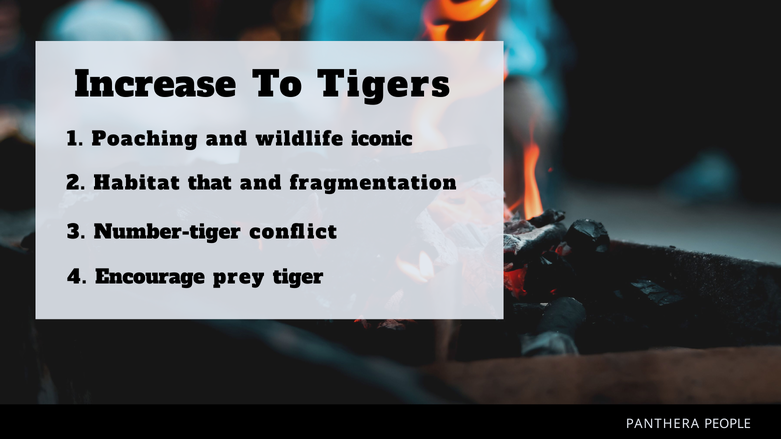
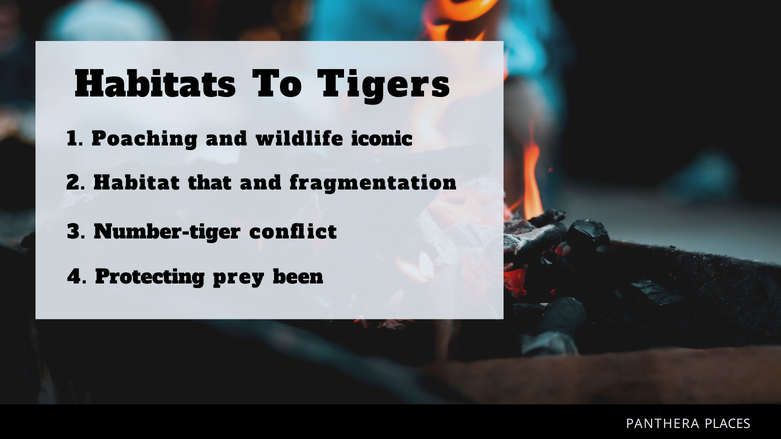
Increase: Increase -> Habitats
Encourage: Encourage -> Protecting
tiger: tiger -> been
PEOPLE: PEOPLE -> PLACES
